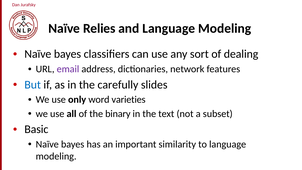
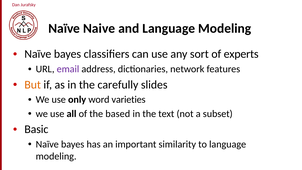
Relies: Relies -> Naive
dealing: dealing -> experts
But colour: blue -> orange
binary: binary -> based
